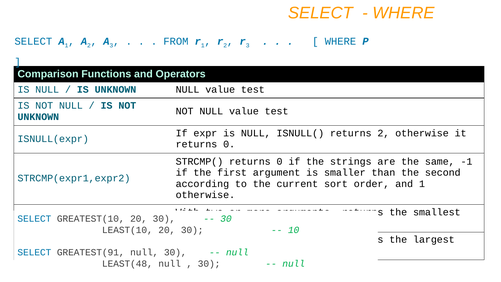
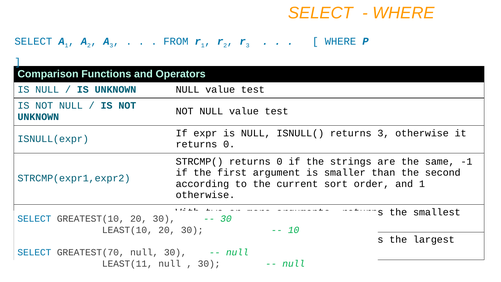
returns 2: 2 -> 3
GREATEST(91: GREATEST(91 -> GREATEST(70
LEAST(48: LEAST(48 -> LEAST(11
